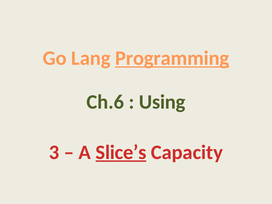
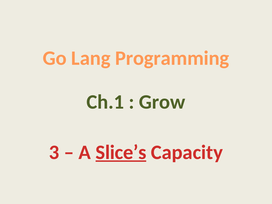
Programming underline: present -> none
Ch.6: Ch.6 -> Ch.1
Using: Using -> Grow
